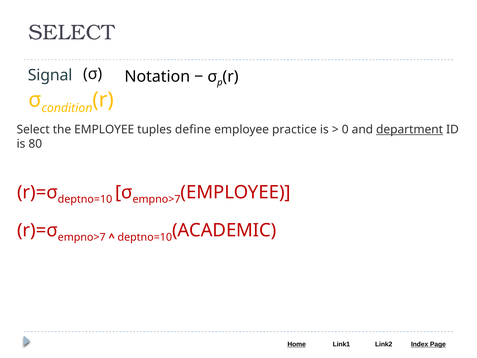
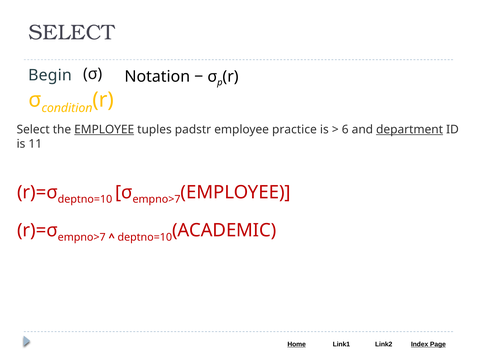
Signal: Signal -> Begin
EMPLOYEE at (104, 130) underline: none -> present
define: define -> padstr
0: 0 -> 6
80: 80 -> 11
